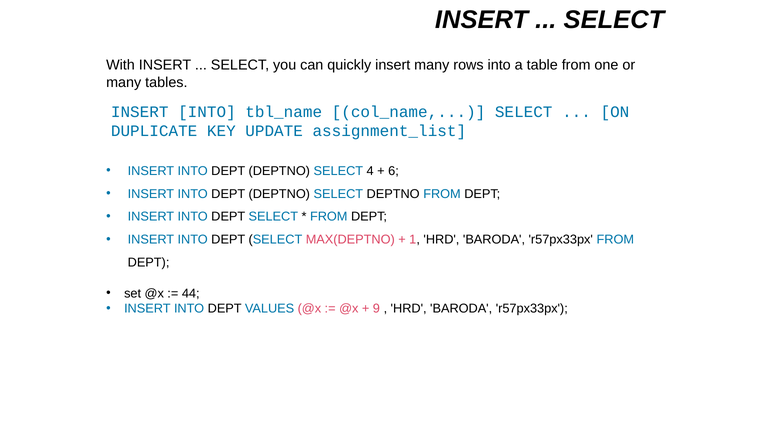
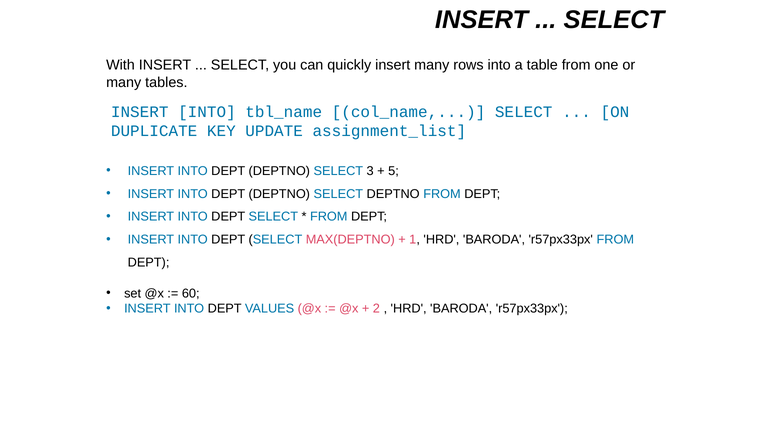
4: 4 -> 3
6: 6 -> 5
44: 44 -> 60
9: 9 -> 2
